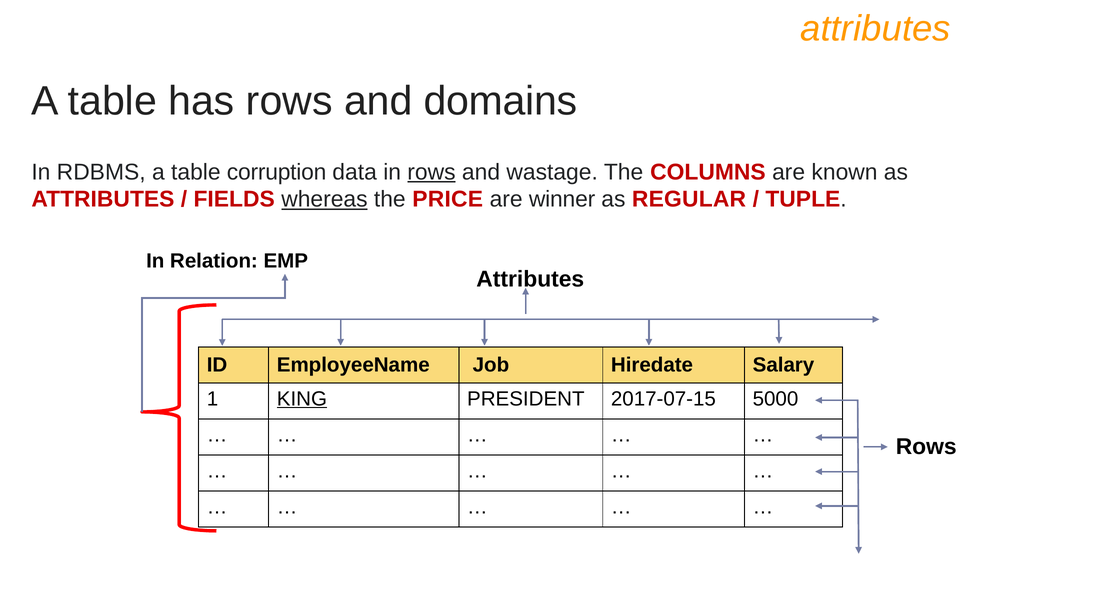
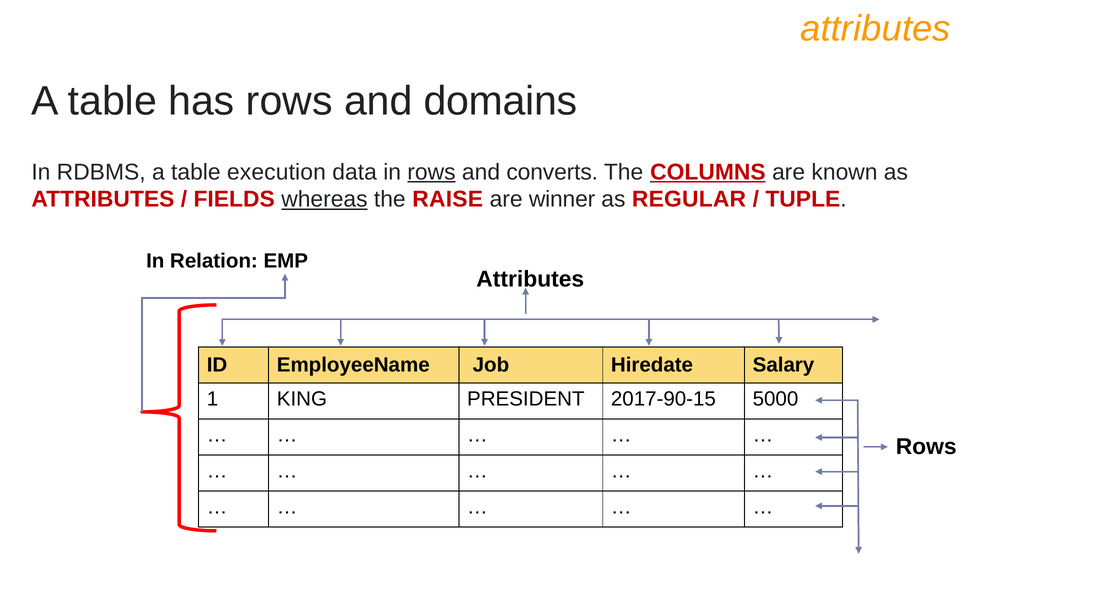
corruption: corruption -> execution
wastage: wastage -> converts
COLUMNS underline: none -> present
PRICE: PRICE -> RAISE
KING underline: present -> none
2017-07-15: 2017-07-15 -> 2017-90-15
